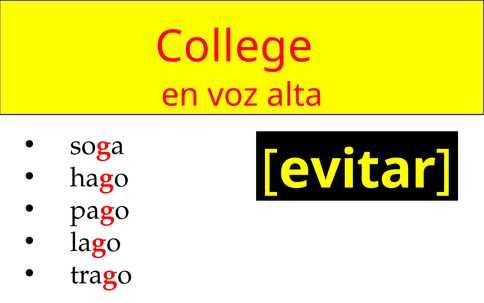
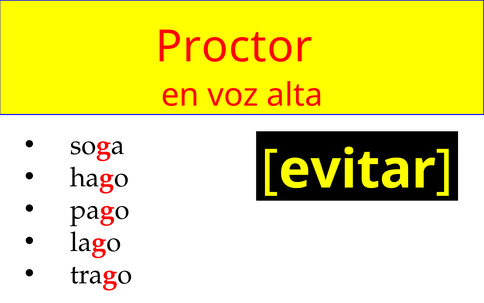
College: College -> Proctor
